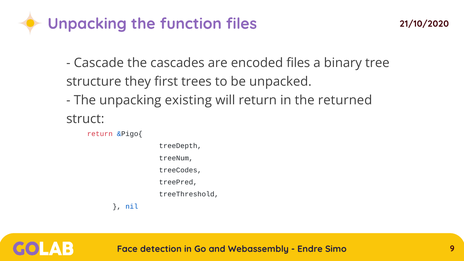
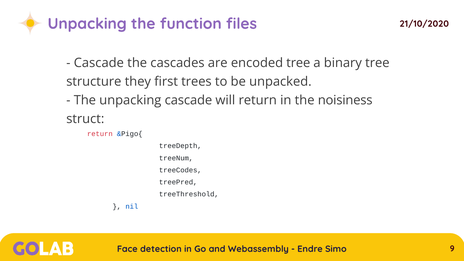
encoded files: files -> tree
unpacking existing: existing -> cascade
returned: returned -> noisiness
